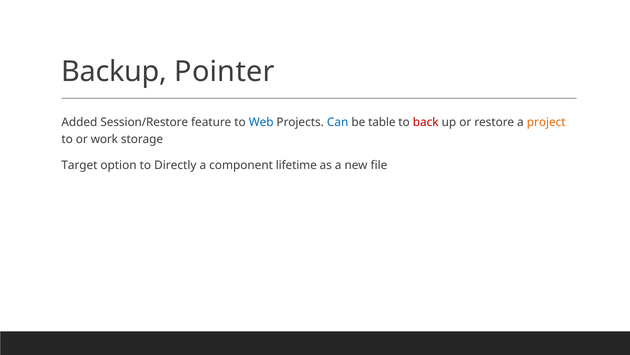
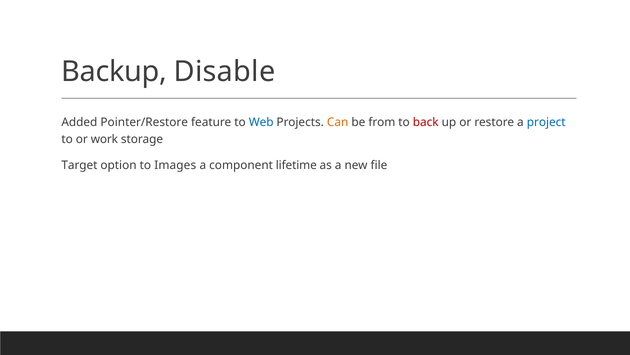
Pointer: Pointer -> Disable
Session/Restore: Session/Restore -> Pointer/Restore
Can colour: blue -> orange
table: table -> from
project colour: orange -> blue
Directly: Directly -> Images
